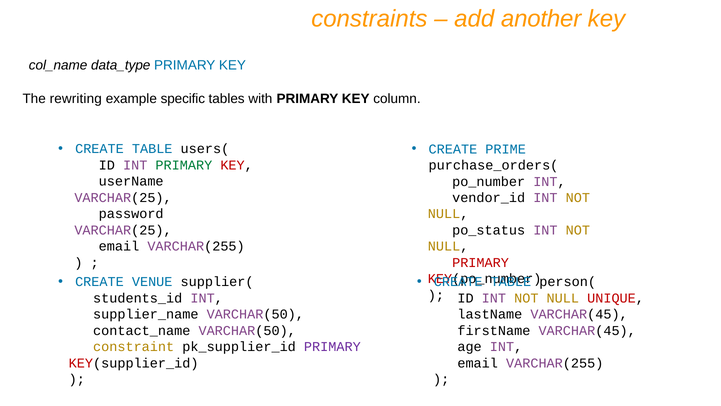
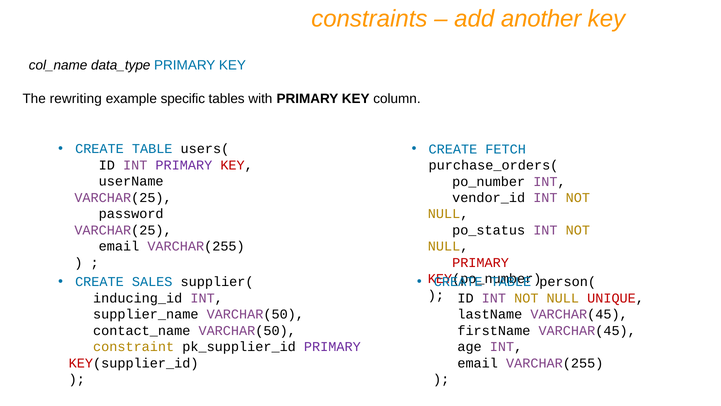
PRIME: PRIME -> FETCH
PRIMARY at (184, 165) colour: green -> purple
VENUE: VENUE -> SALES
students_id: students_id -> inducing_id
